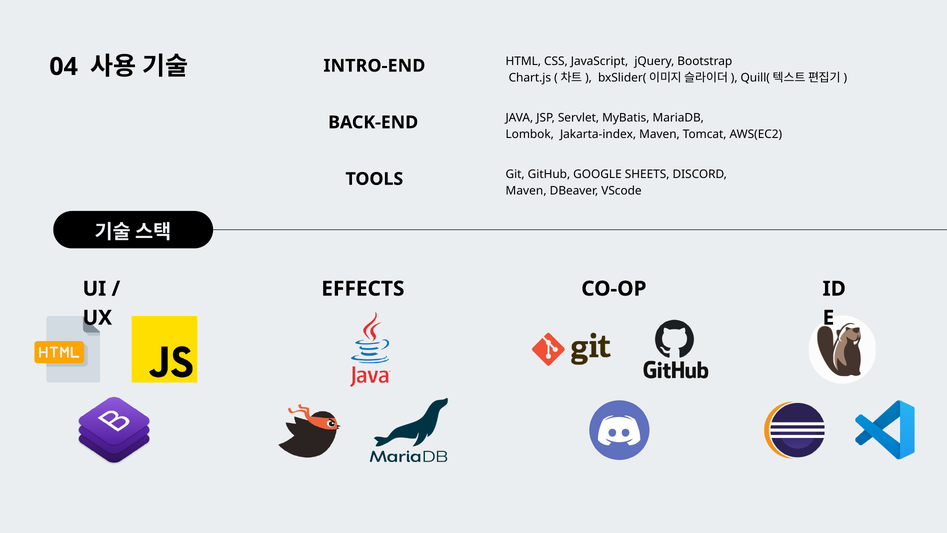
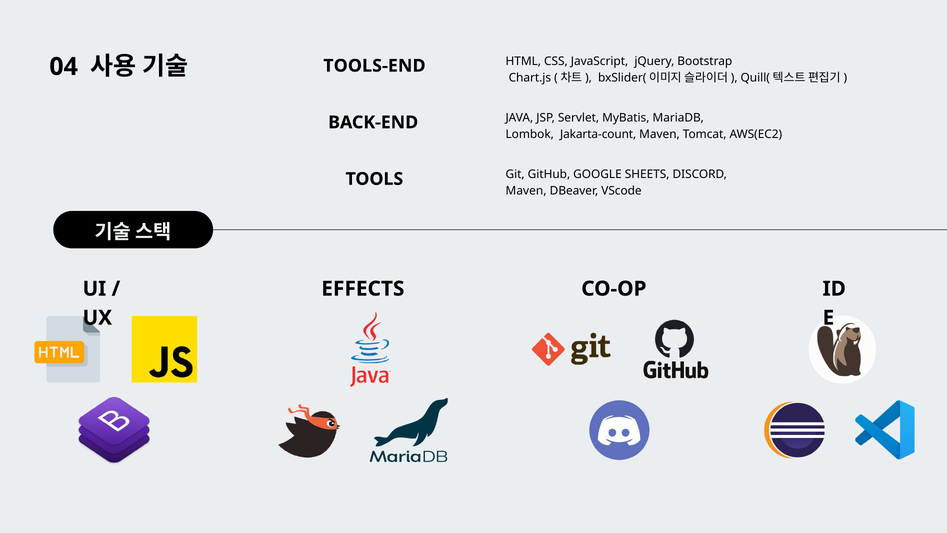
INTRO-END: INTRO-END -> TOOLS-END
Jakarta-index: Jakarta-index -> Jakarta-count
